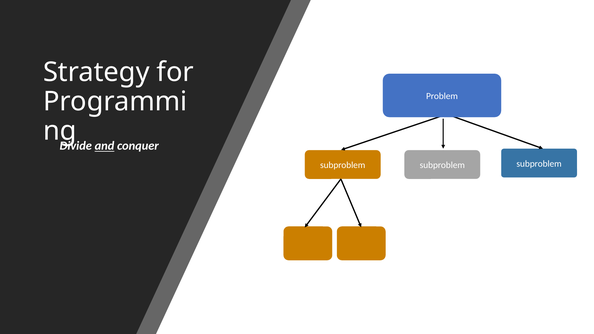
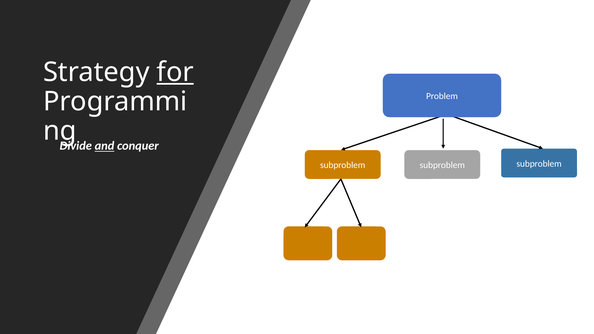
for underline: none -> present
